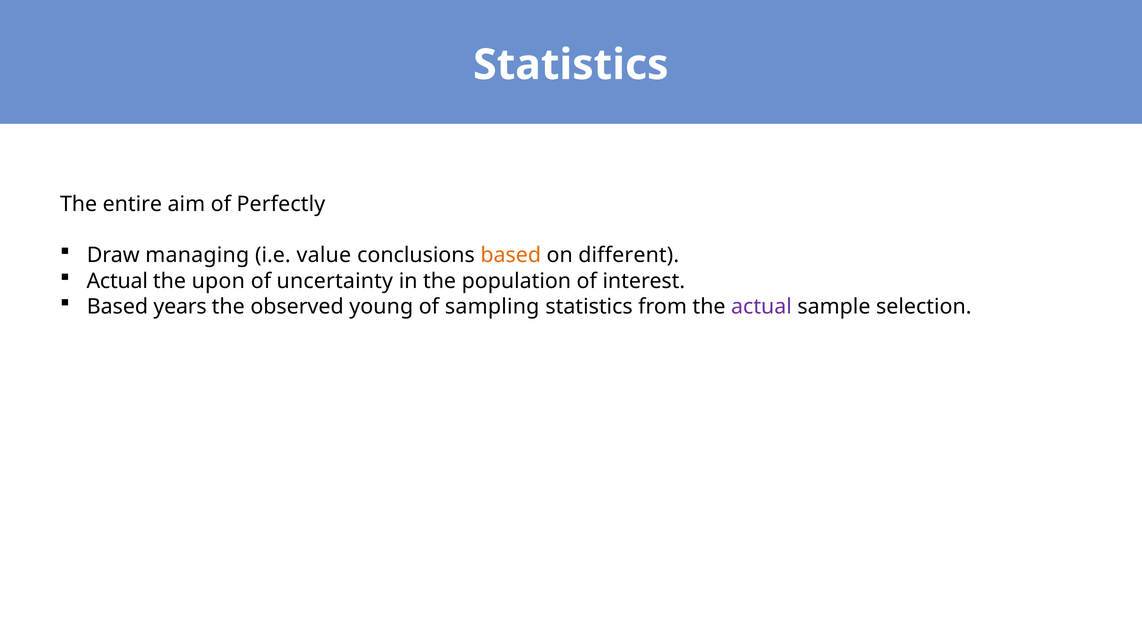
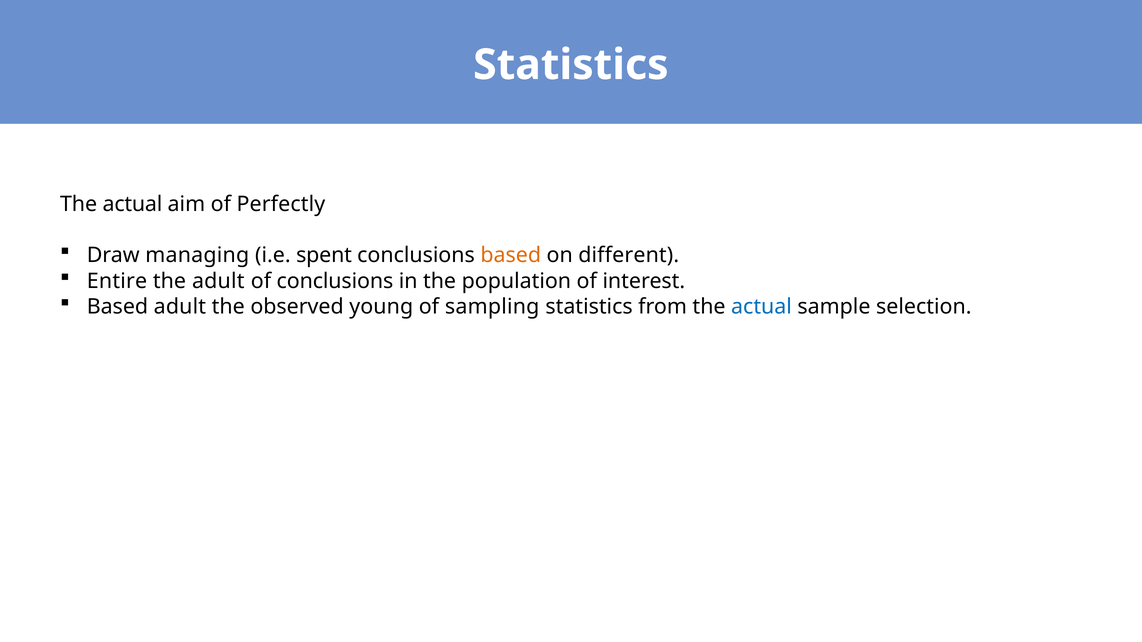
entire at (132, 204): entire -> actual
value: value -> spent
Actual at (117, 281): Actual -> Entire
the upon: upon -> adult
of uncertainty: uncertainty -> conclusions
Based years: years -> adult
actual at (761, 307) colour: purple -> blue
